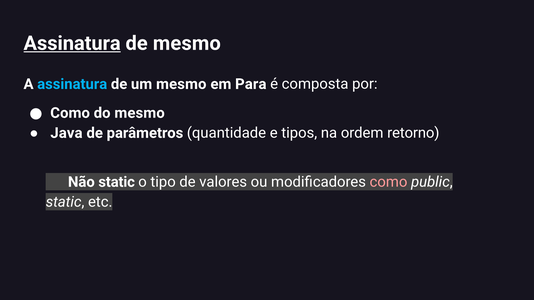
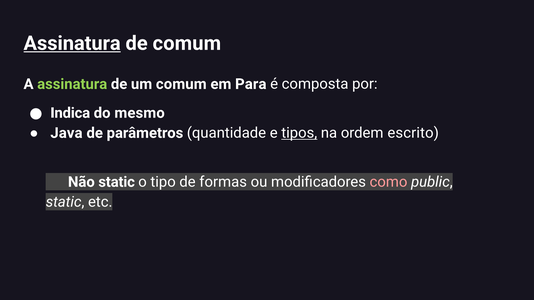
de mesmo: mesmo -> comum
assinatura at (72, 84) colour: light blue -> light green
um mesmo: mesmo -> comum
Como at (70, 113): Como -> Indica
tipos underline: none -> present
retorno: retorno -> escrito
valores: valores -> formas
